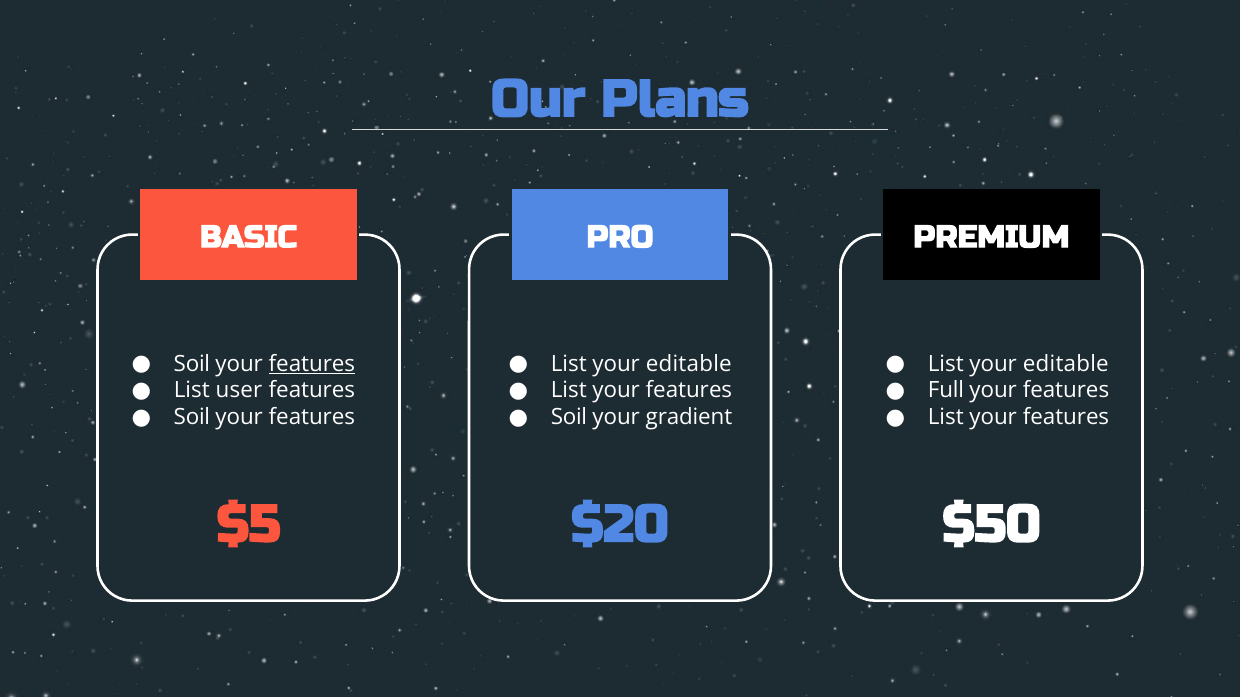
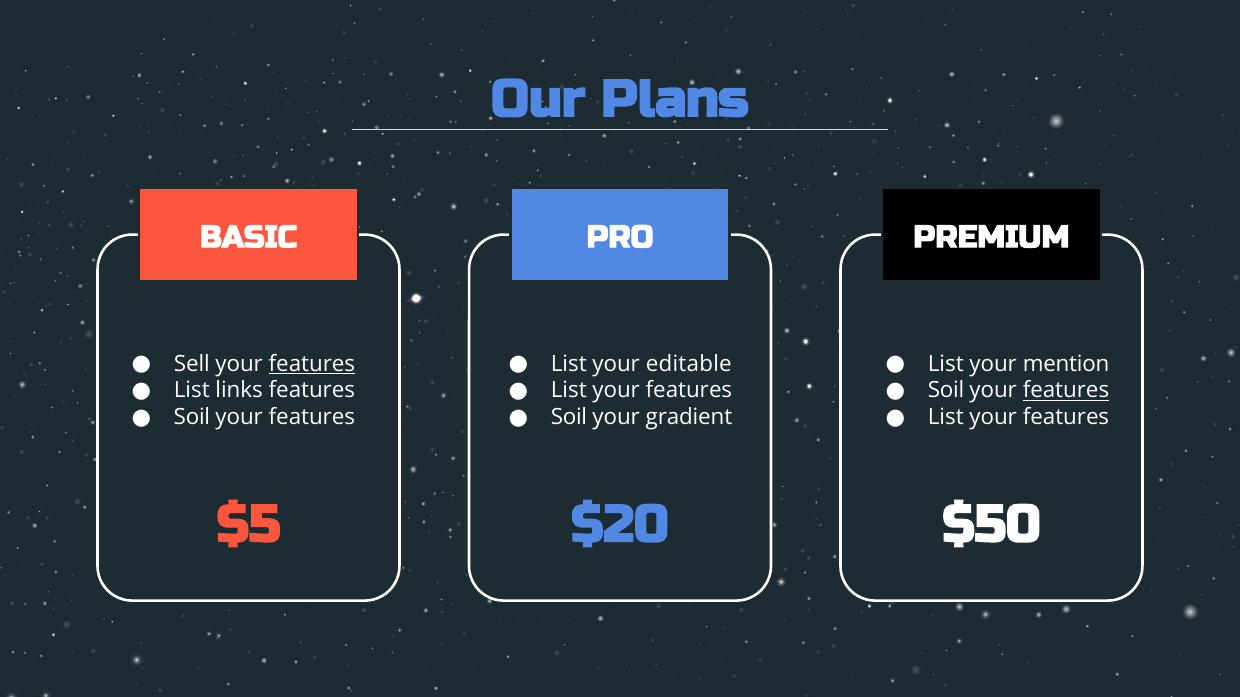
Soil at (192, 364): Soil -> Sell
editable at (1066, 364): editable -> mention
user: user -> links
Full at (946, 391): Full -> Soil
features at (1066, 391) underline: none -> present
